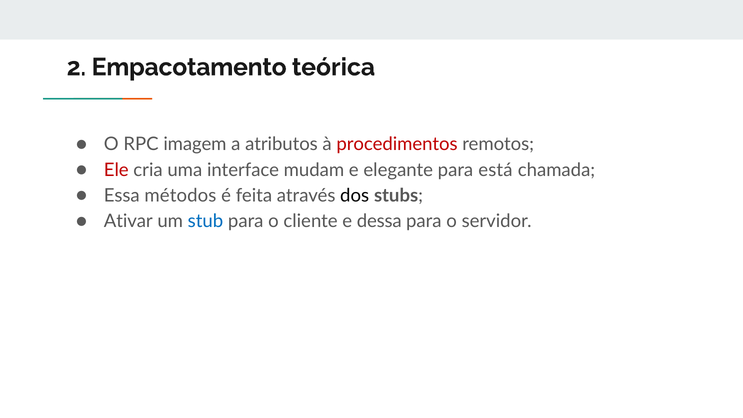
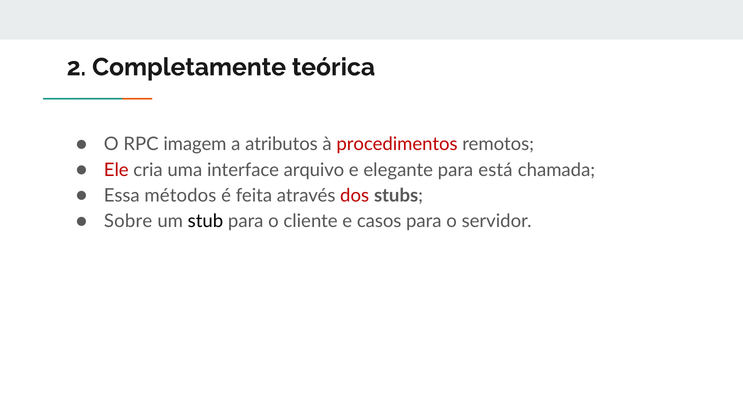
Empacotamento: Empacotamento -> Completamente
mudam: mudam -> arquivo
dos colour: black -> red
Ativar: Ativar -> Sobre
stub colour: blue -> black
dessa: dessa -> casos
